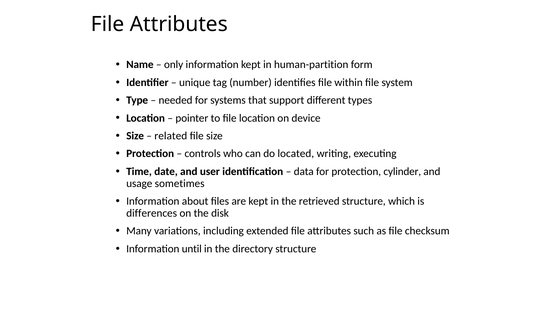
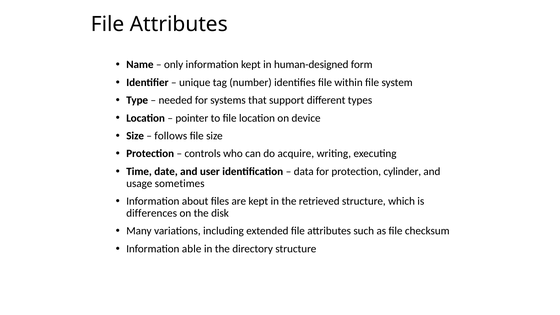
human-partition: human-partition -> human-designed
related: related -> follows
located: located -> acquire
until: until -> able
